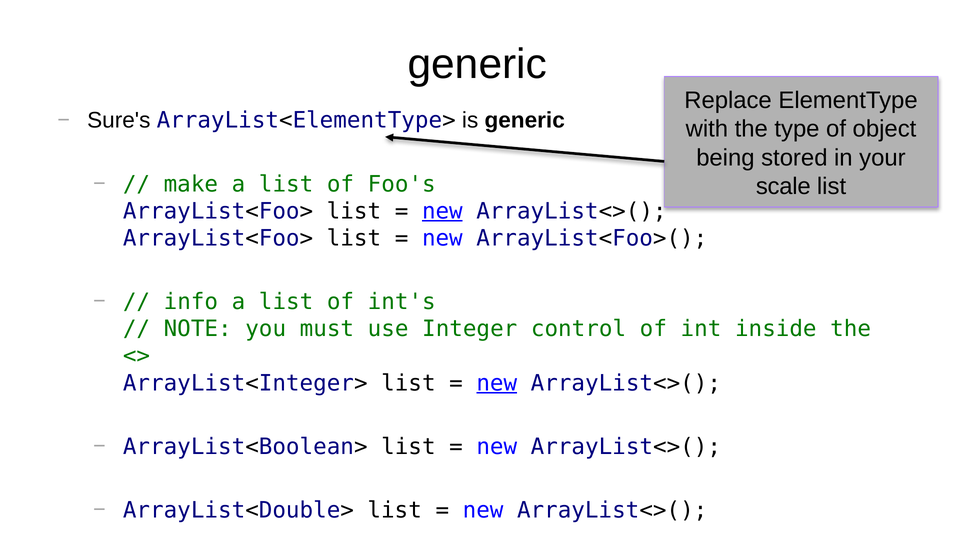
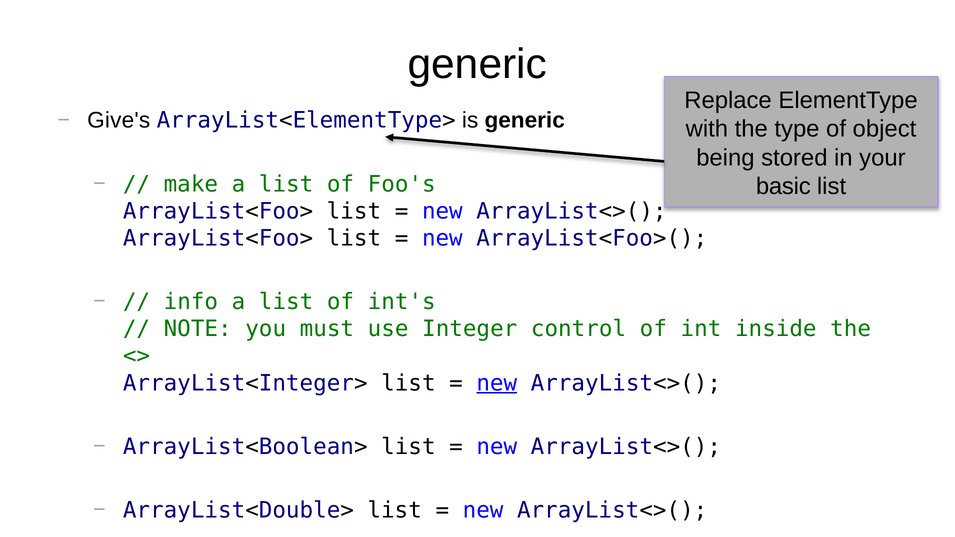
Sure's: Sure's -> Give's
scale: scale -> basic
new at (442, 211) underline: present -> none
